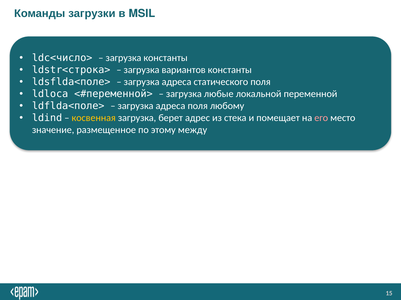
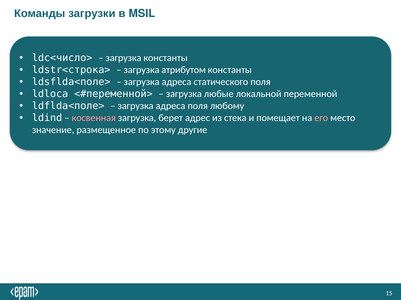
вариантов: вариантов -> атрибутом
косвенная colour: yellow -> pink
между: между -> другие
